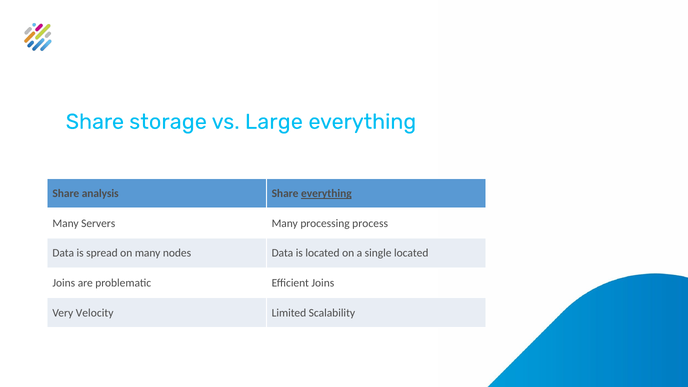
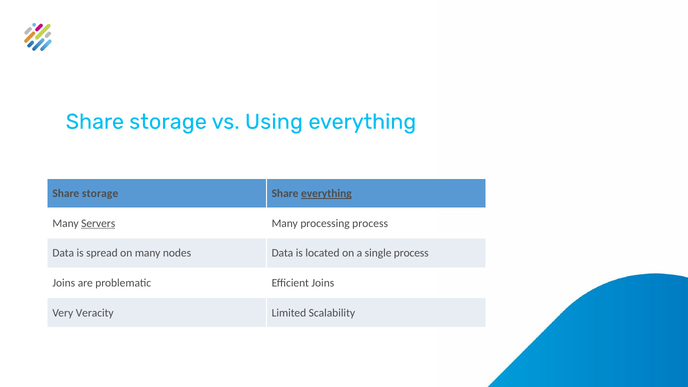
Large: Large -> Using
analysis at (100, 194): analysis -> storage
Servers underline: none -> present
single located: located -> process
Velocity: Velocity -> Veracity
